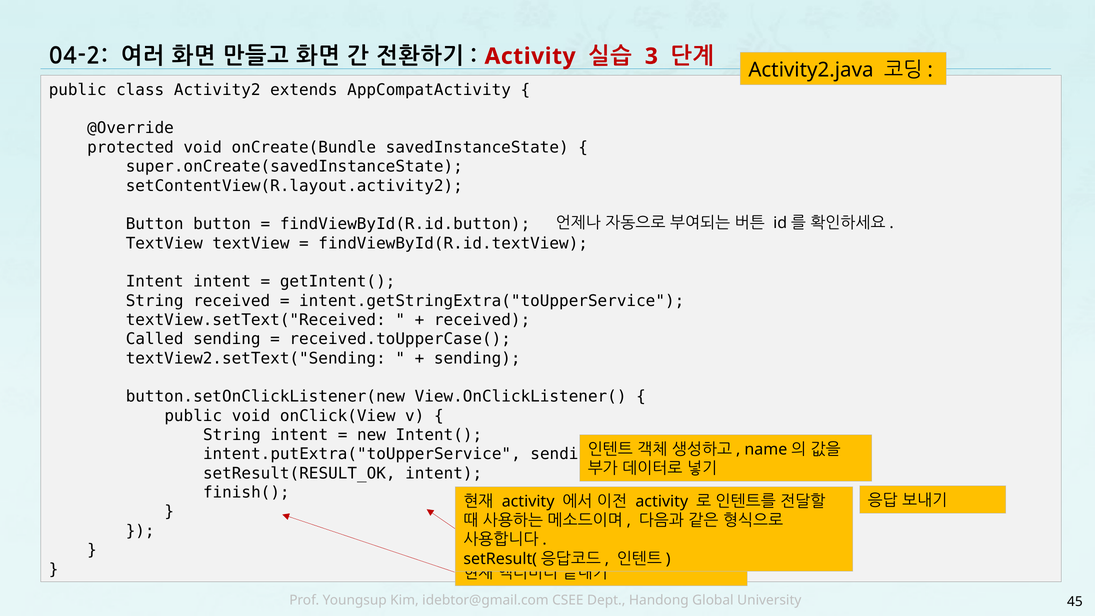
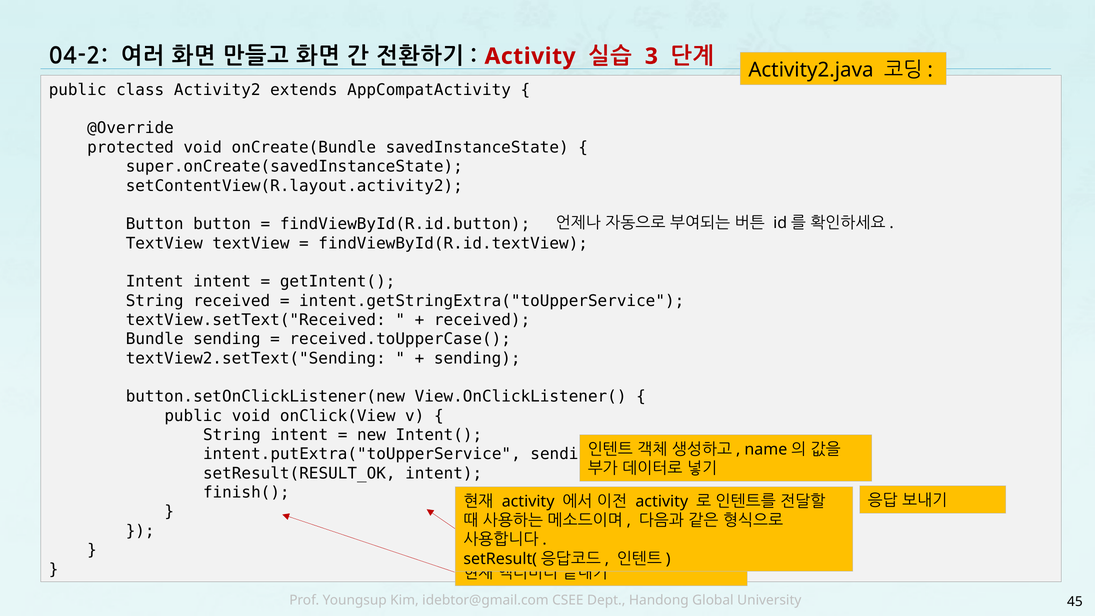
Called: Called -> Bundle
